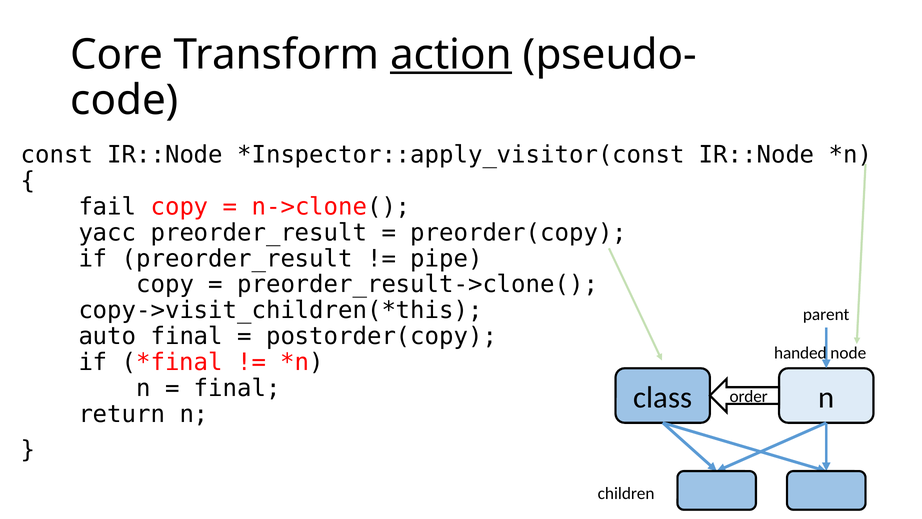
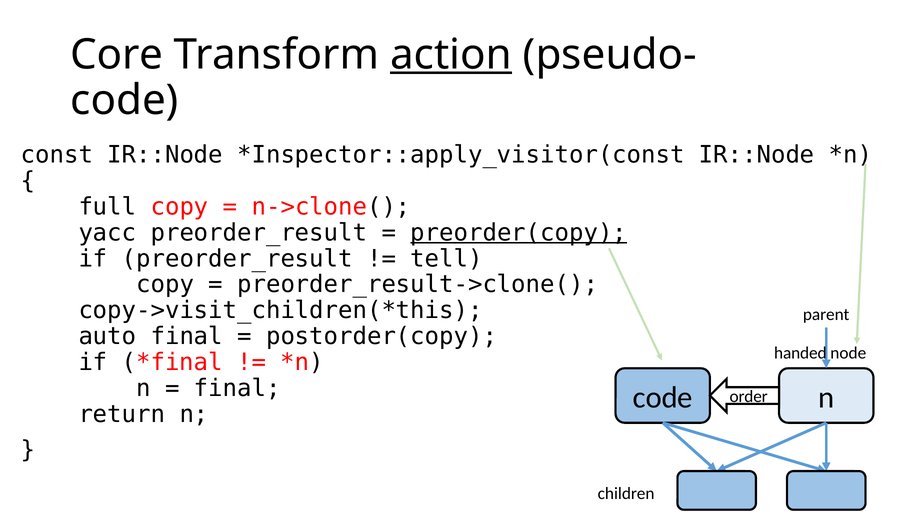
fail: fail -> full
preorder(copy underline: none -> present
pipe: pipe -> tell
class at (663, 397): class -> code
